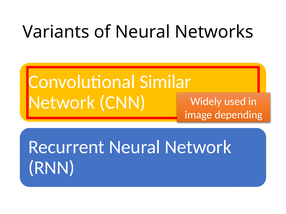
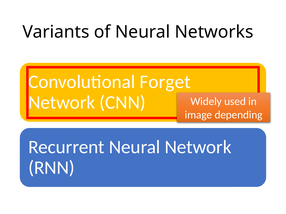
Similar: Similar -> Forget
